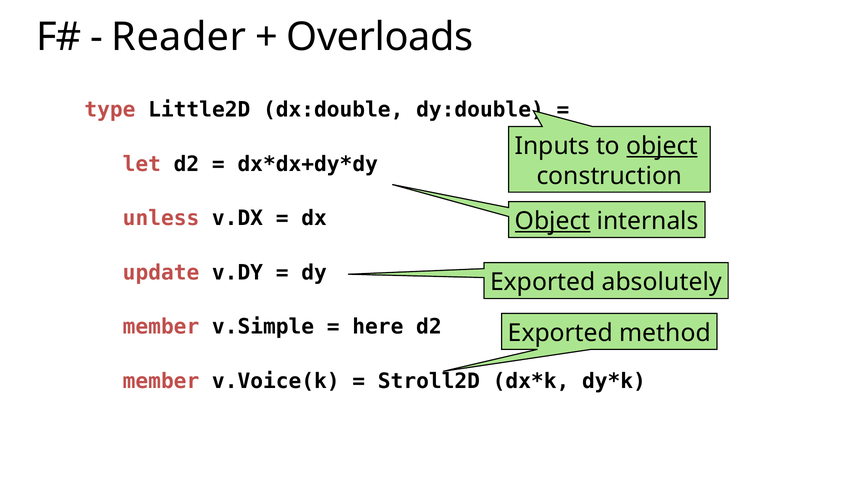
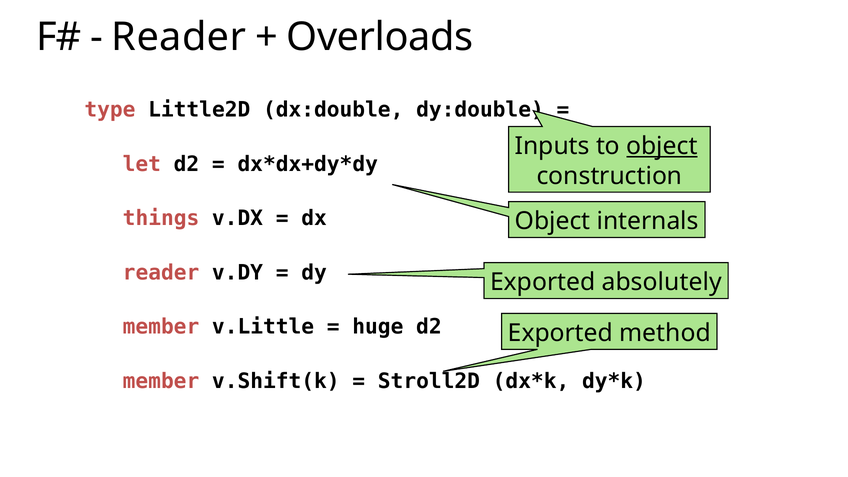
unless: unless -> things
Object at (553, 221) underline: present -> none
update at (161, 273): update -> reader
v.Simple: v.Simple -> v.Little
here: here -> huge
v.Voice(k: v.Voice(k -> v.Shift(k
